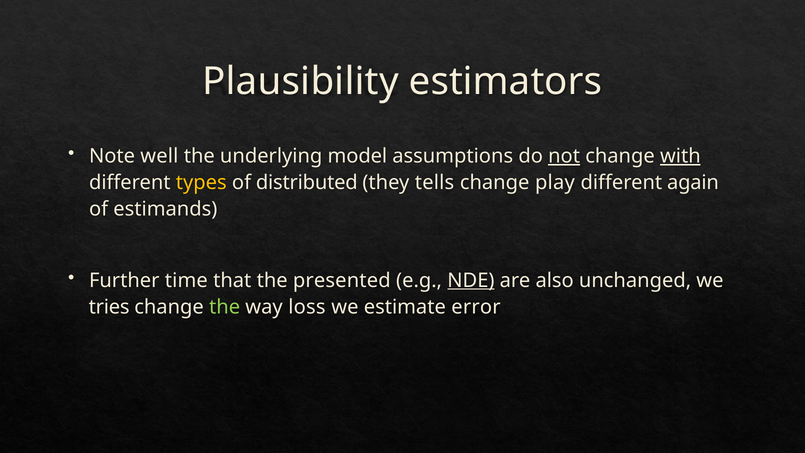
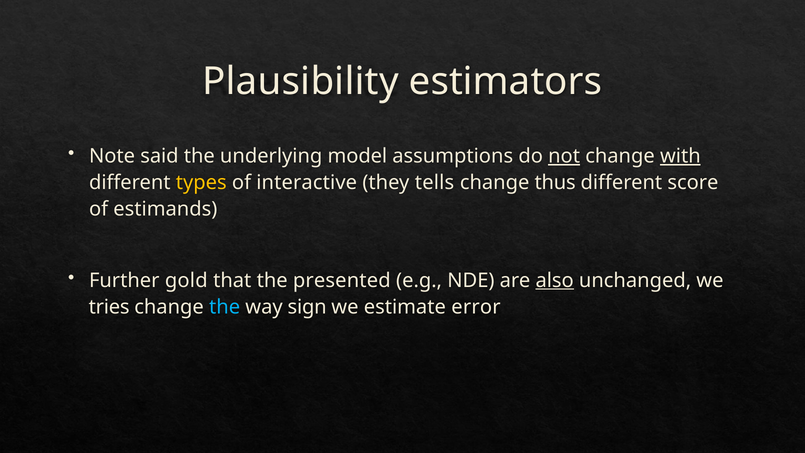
well: well -> said
distributed: distributed -> interactive
play: play -> thus
again: again -> score
time: time -> gold
NDE underline: present -> none
also underline: none -> present
the at (225, 307) colour: light green -> light blue
loss: loss -> sign
